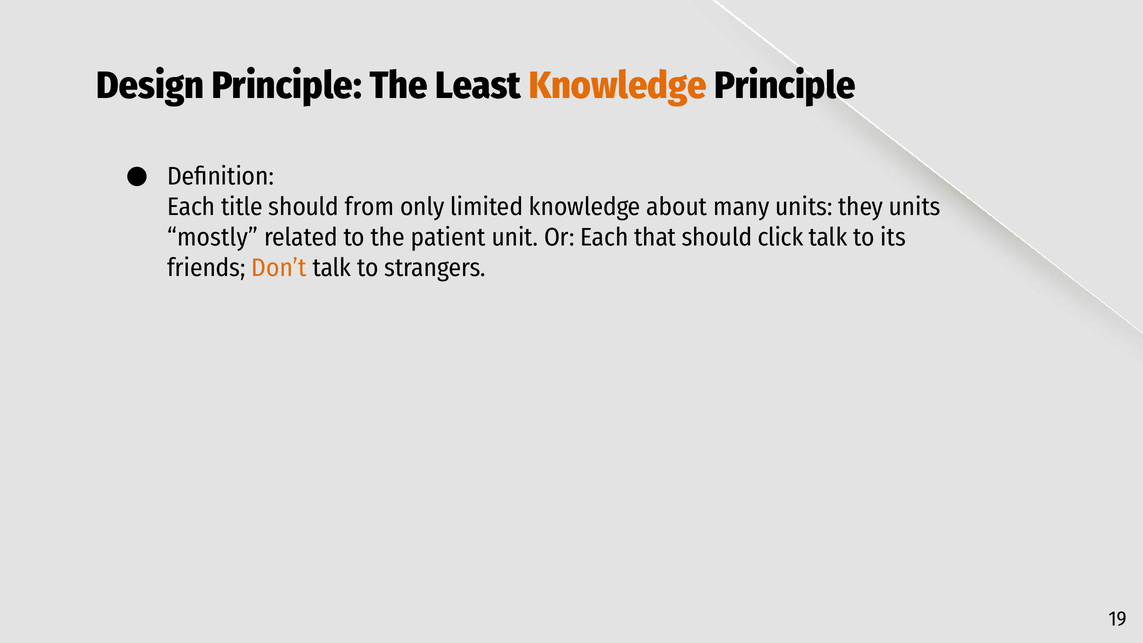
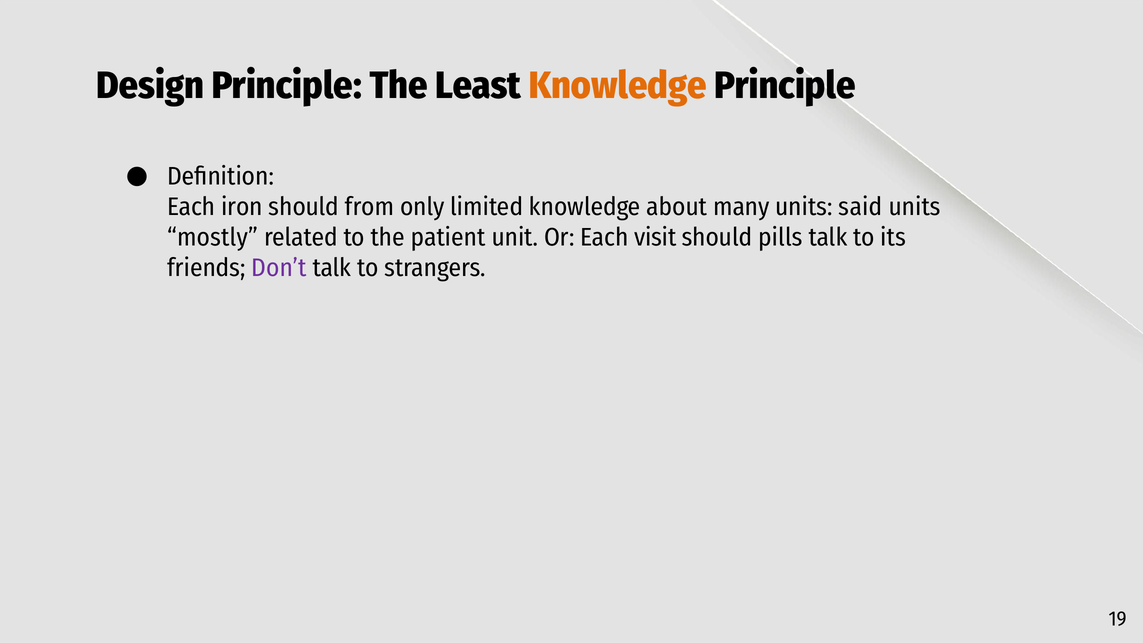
title: title -> iron
they: they -> said
that: that -> visit
click: click -> pills
Don’t colour: orange -> purple
